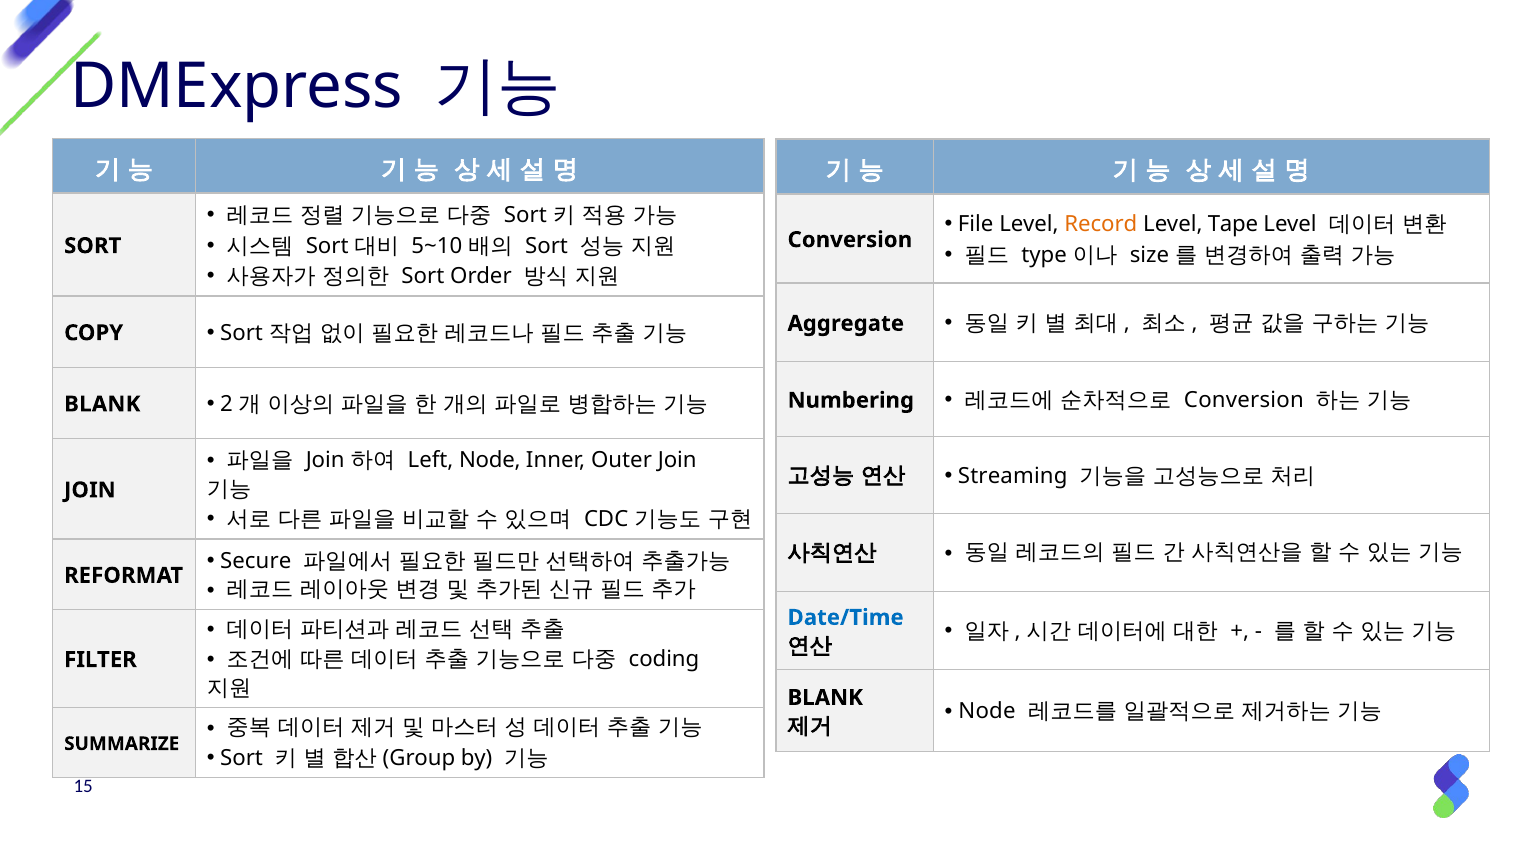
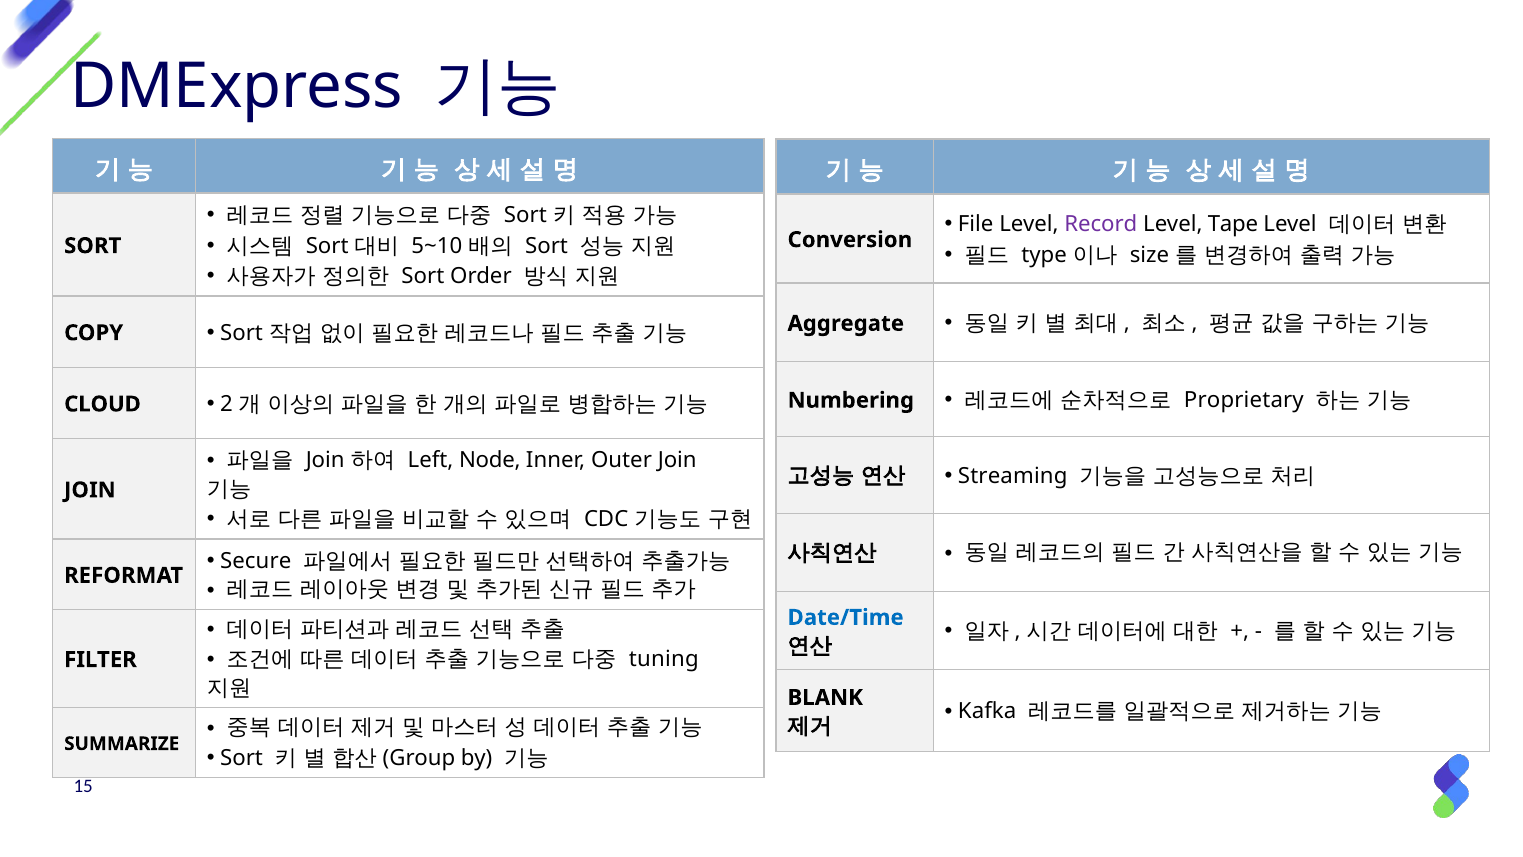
Record colour: orange -> purple
Conversion at (1244, 400): Conversion -> Proprietary
BLANK at (102, 404): BLANK -> CLOUD
coding: coding -> tuning
Node at (987, 711): Node -> Kafka
